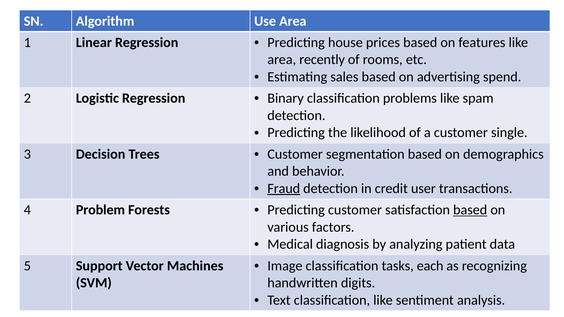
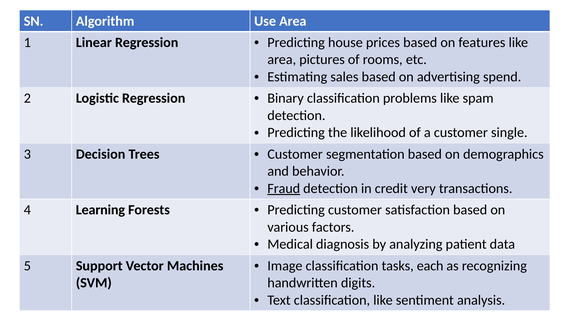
recently: recently -> pictures
user: user -> very
Problem: Problem -> Learning
based at (470, 210) underline: present -> none
